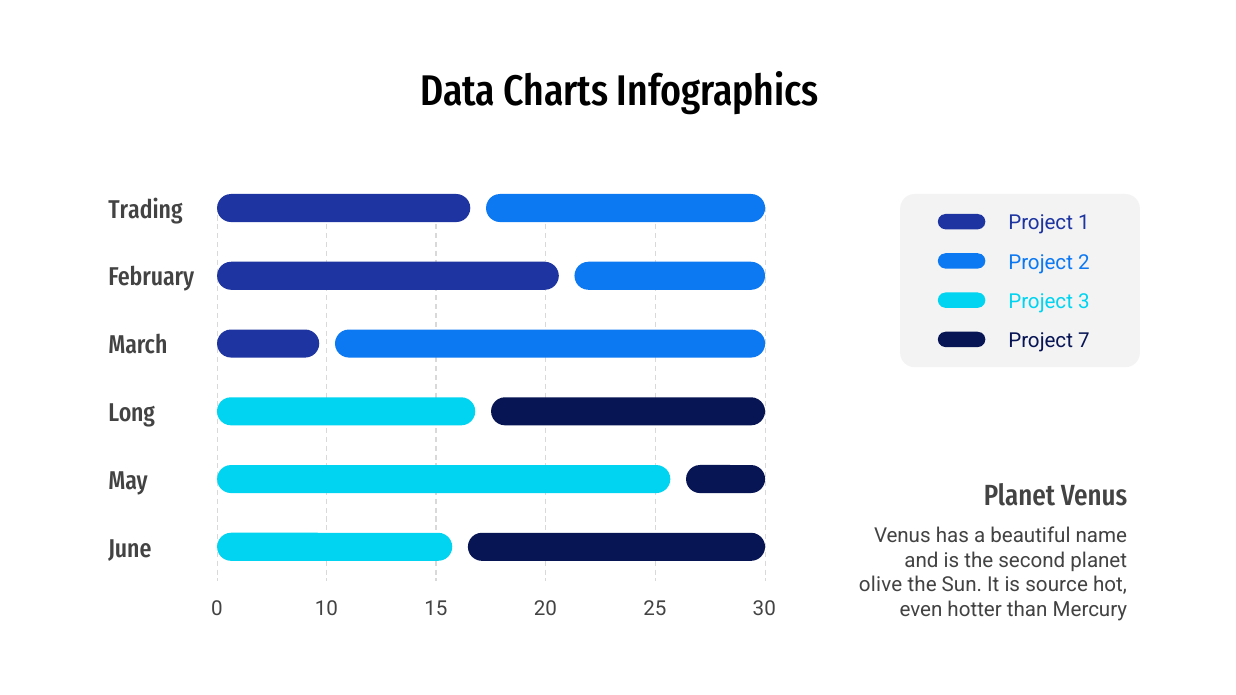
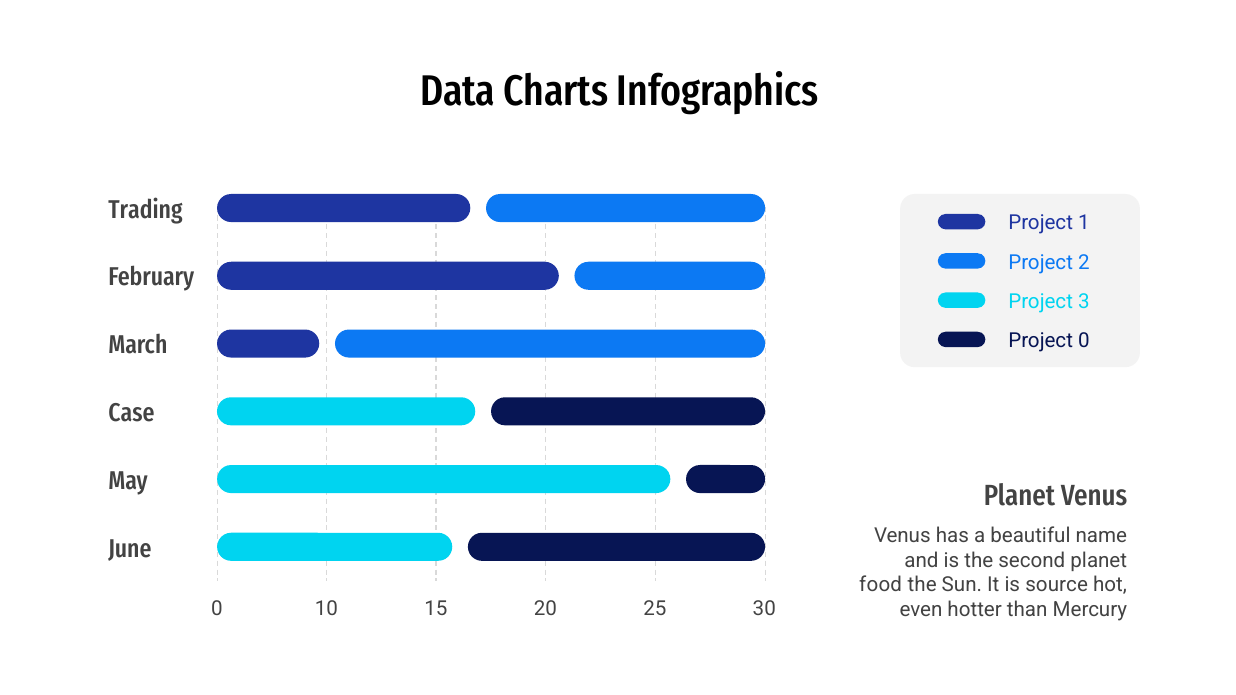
Project 7: 7 -> 0
Long: Long -> Case
olive: olive -> food
